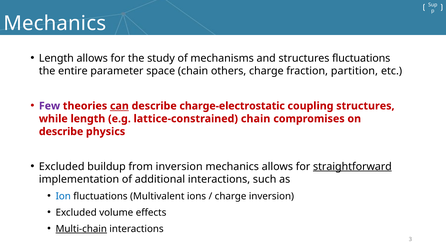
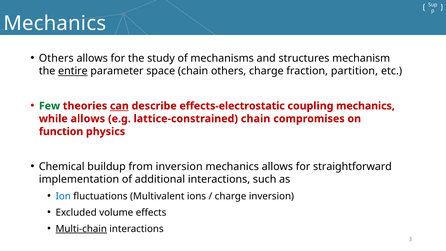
Length at (56, 58): Length -> Others
structures fluctuations: fluctuations -> mechanism
entire underline: none -> present
Few colour: purple -> green
charge-electrostatic: charge-electrostatic -> effects-electrostatic
coupling structures: structures -> mechanics
while length: length -> allows
describe at (61, 131): describe -> function
Excluded at (62, 166): Excluded -> Chemical
straightforward underline: present -> none
